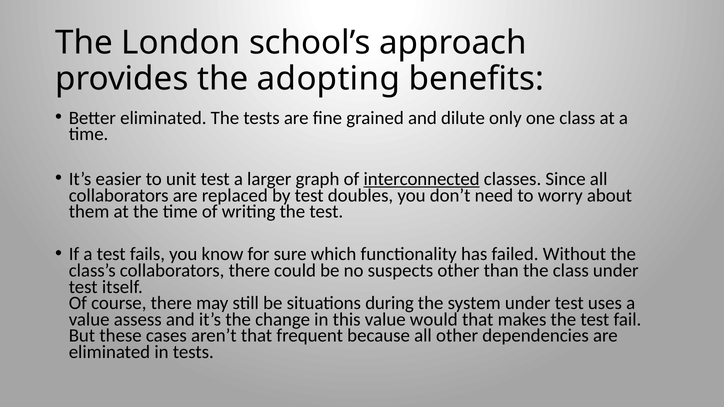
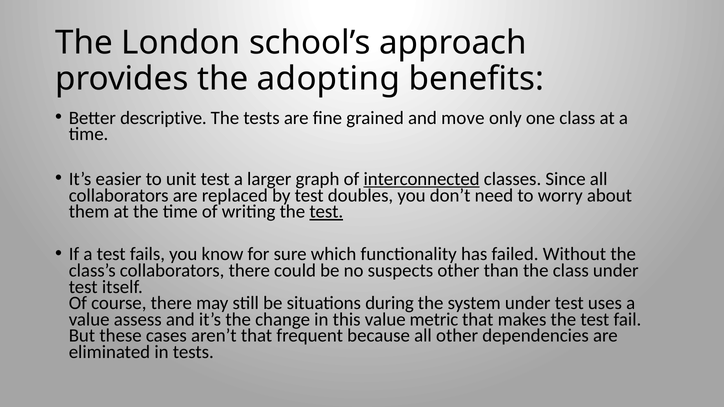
Better eliminated: eliminated -> descriptive
dilute: dilute -> move
test at (326, 212) underline: none -> present
would: would -> metric
